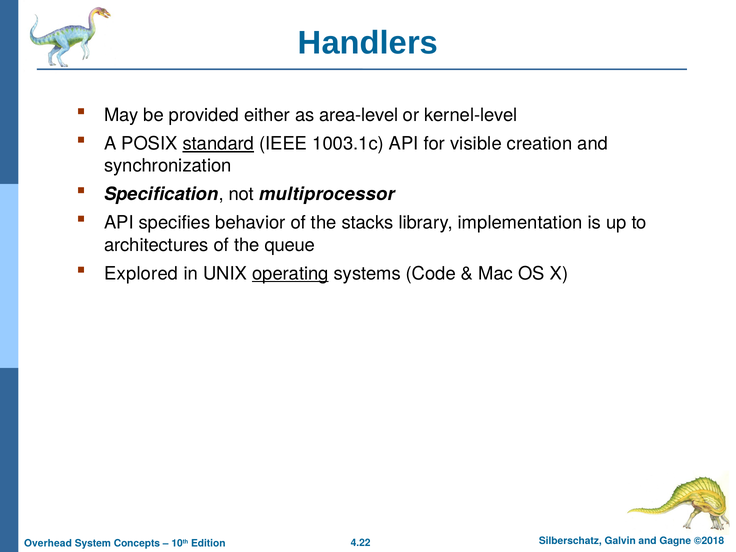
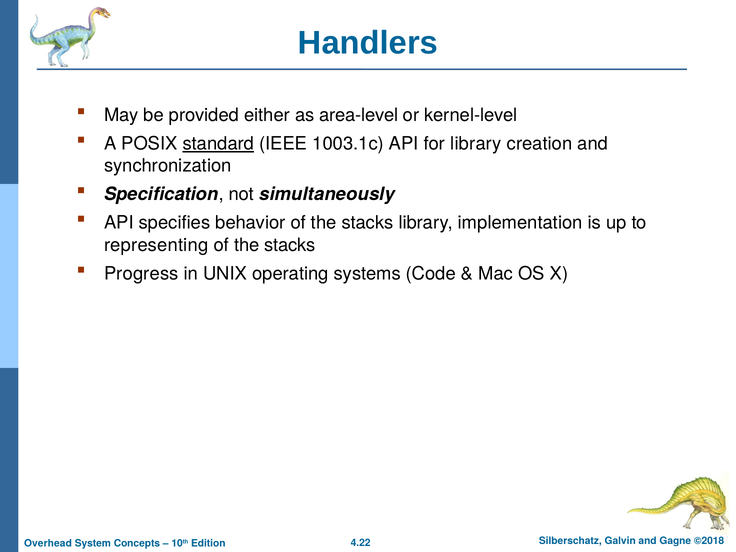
for visible: visible -> library
multiprocessor: multiprocessor -> simultaneously
architectures: architectures -> representing
queue at (290, 245): queue -> stacks
Explored: Explored -> Progress
operating underline: present -> none
